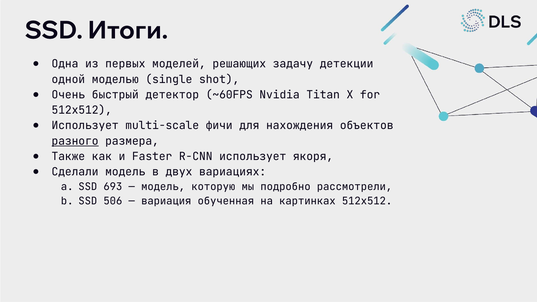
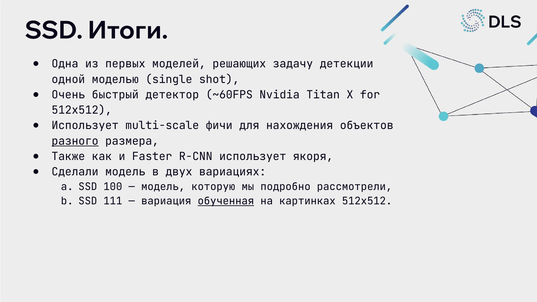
693: 693 -> 100
506: 506 -> 111
обученная underline: none -> present
